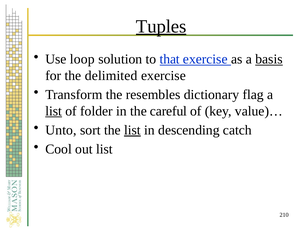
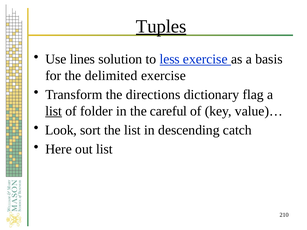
loop: loop -> lines
that: that -> less
basis underline: present -> none
resembles: resembles -> directions
Unto: Unto -> Look
list at (132, 130) underline: present -> none
Cool: Cool -> Here
